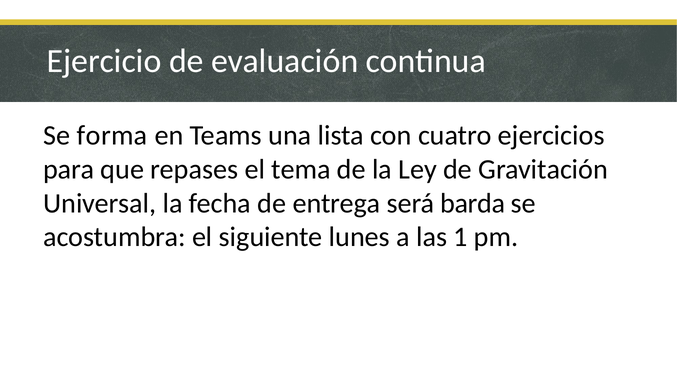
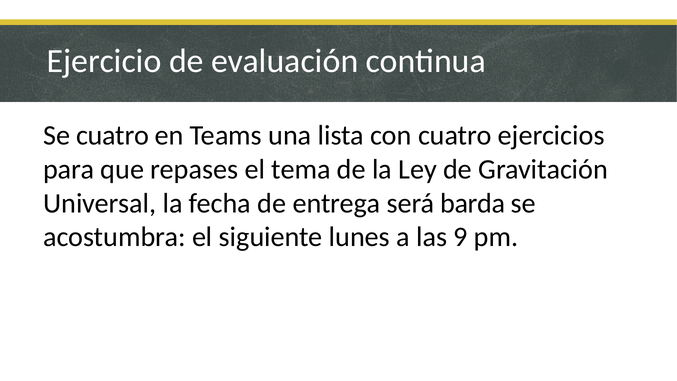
Se forma: forma -> cuatro
1: 1 -> 9
